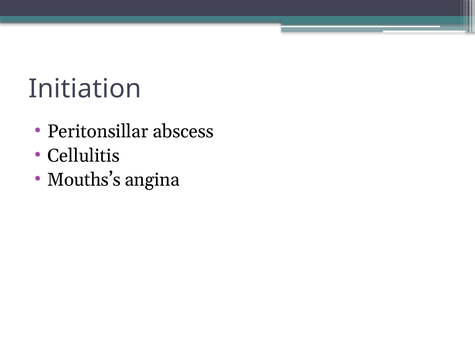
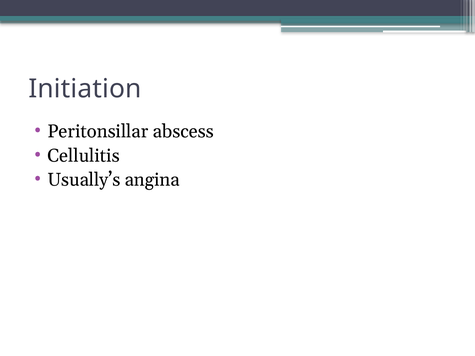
Mouths’s: Mouths’s -> Usually’s
